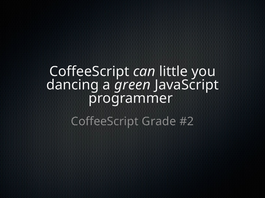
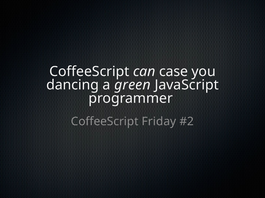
little: little -> case
Grade: Grade -> Friday
